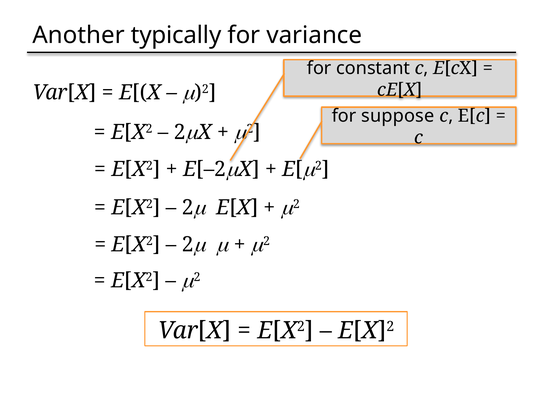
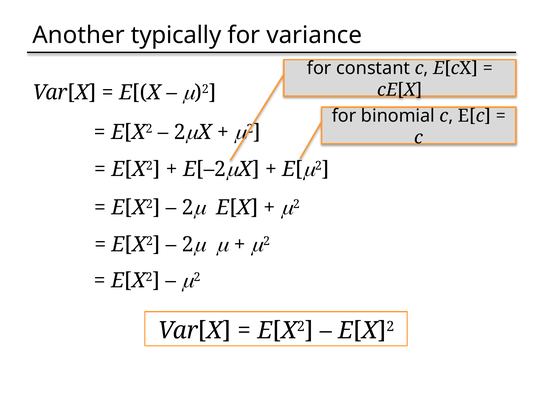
suppose: suppose -> binomial
